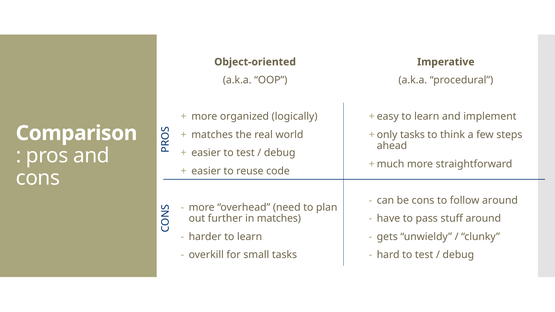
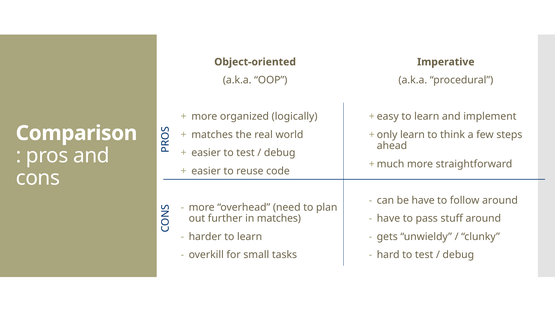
tasks at (412, 135): tasks -> learn
be cons: cons -> have
